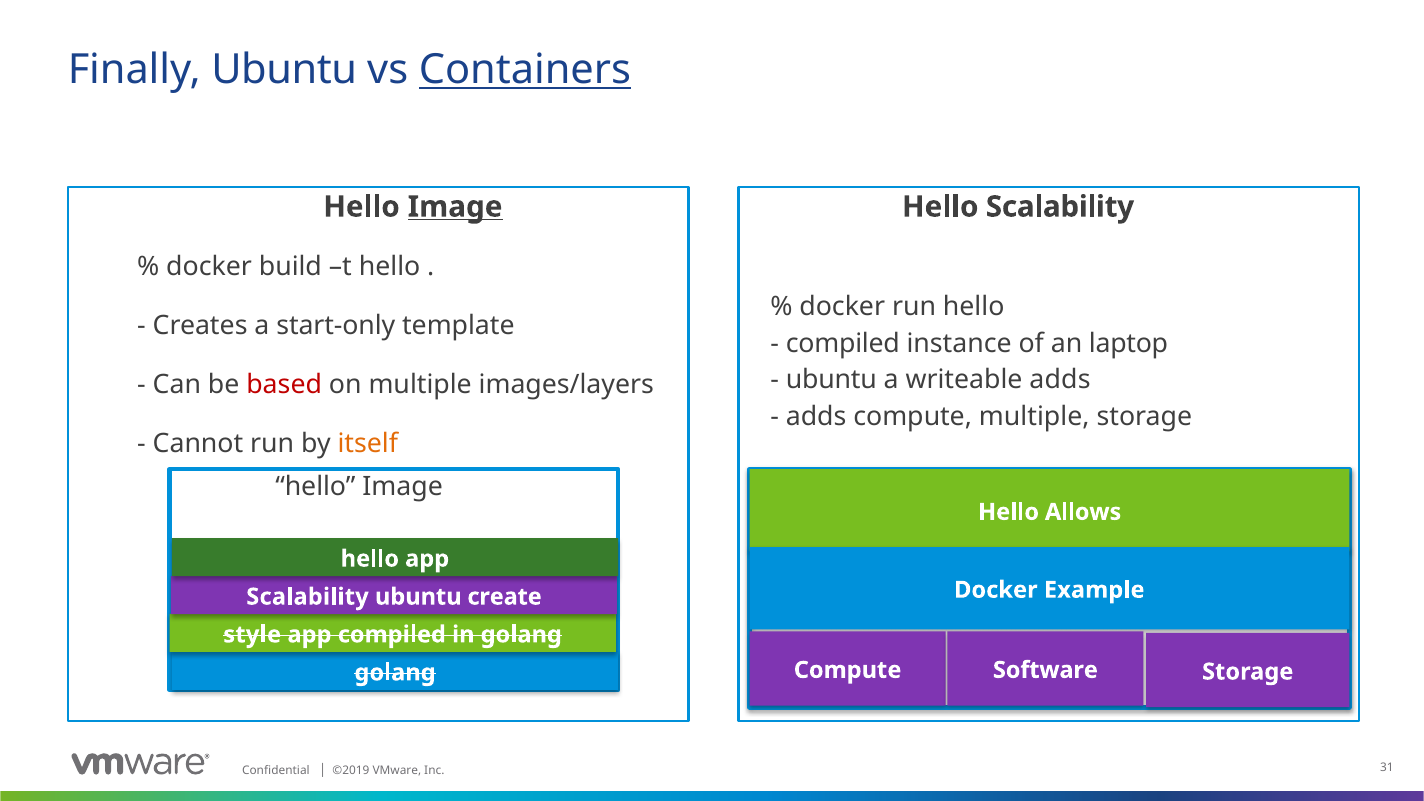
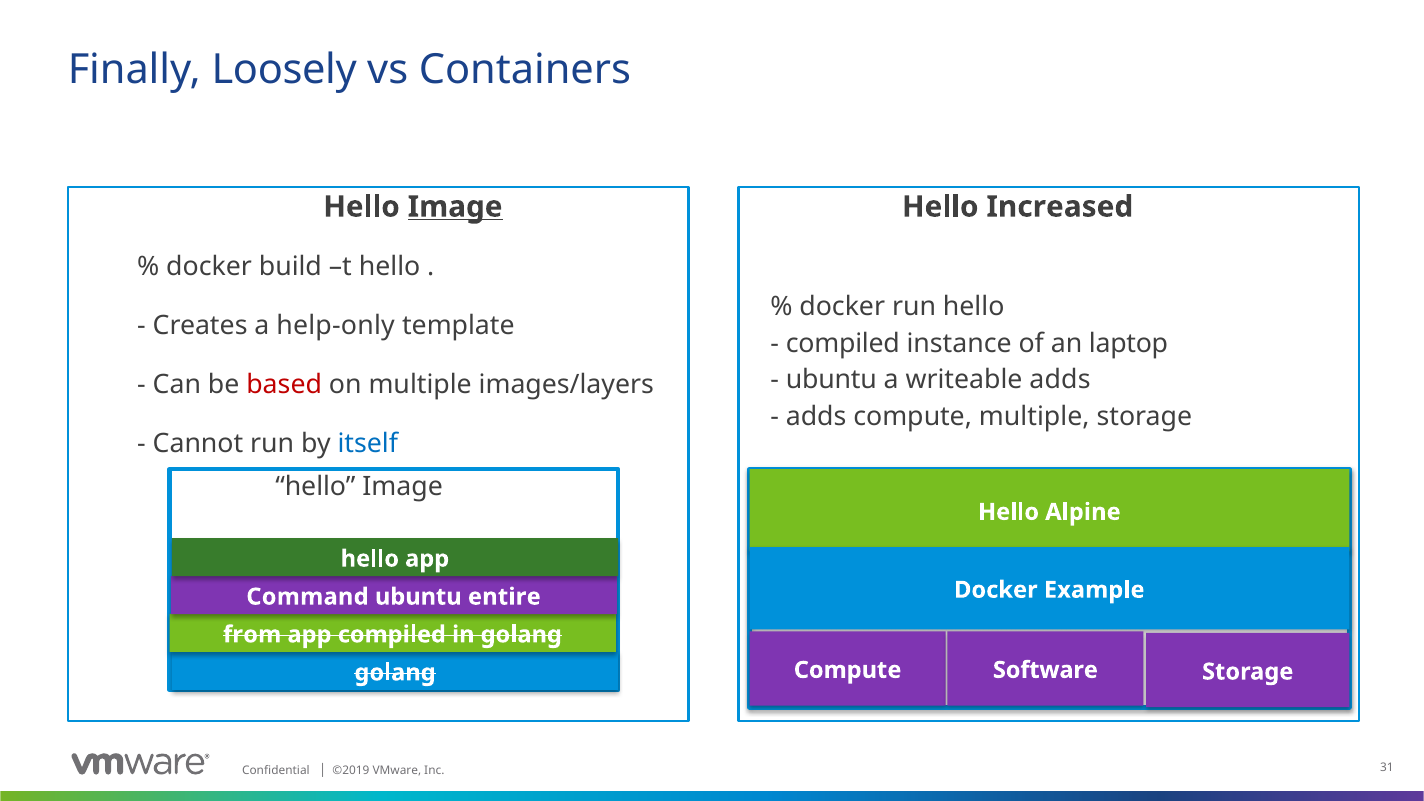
Finally Ubuntu: Ubuntu -> Loosely
Containers underline: present -> none
Hello Scalability: Scalability -> Increased
start-only: start-only -> help-only
itself colour: orange -> blue
Allows: Allows -> Alpine
Scalability at (307, 597): Scalability -> Command
create: create -> entire
style: style -> from
